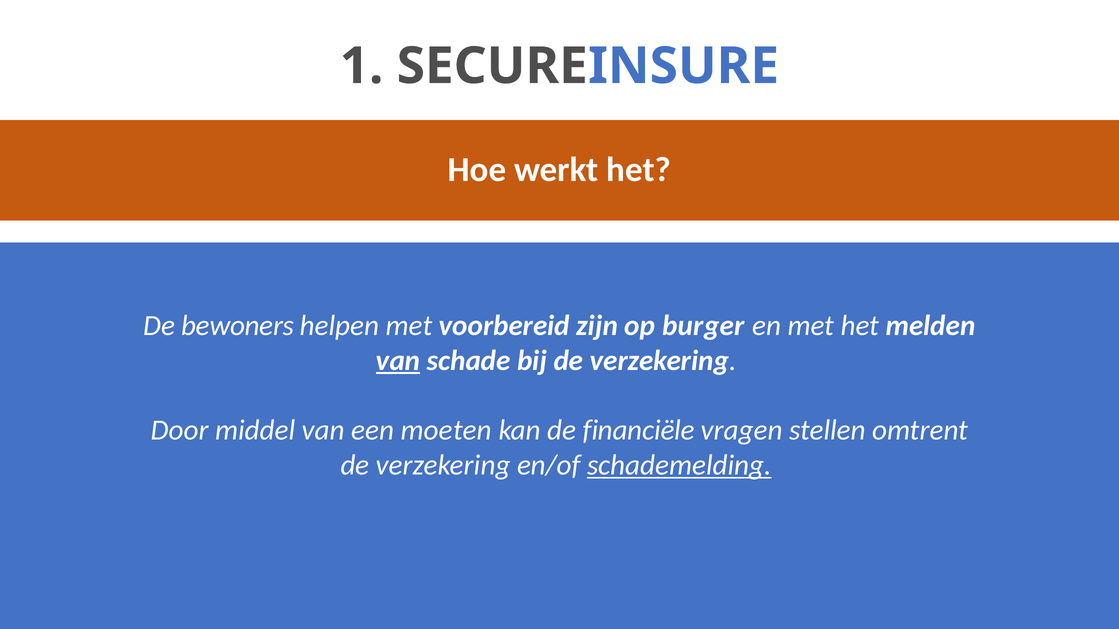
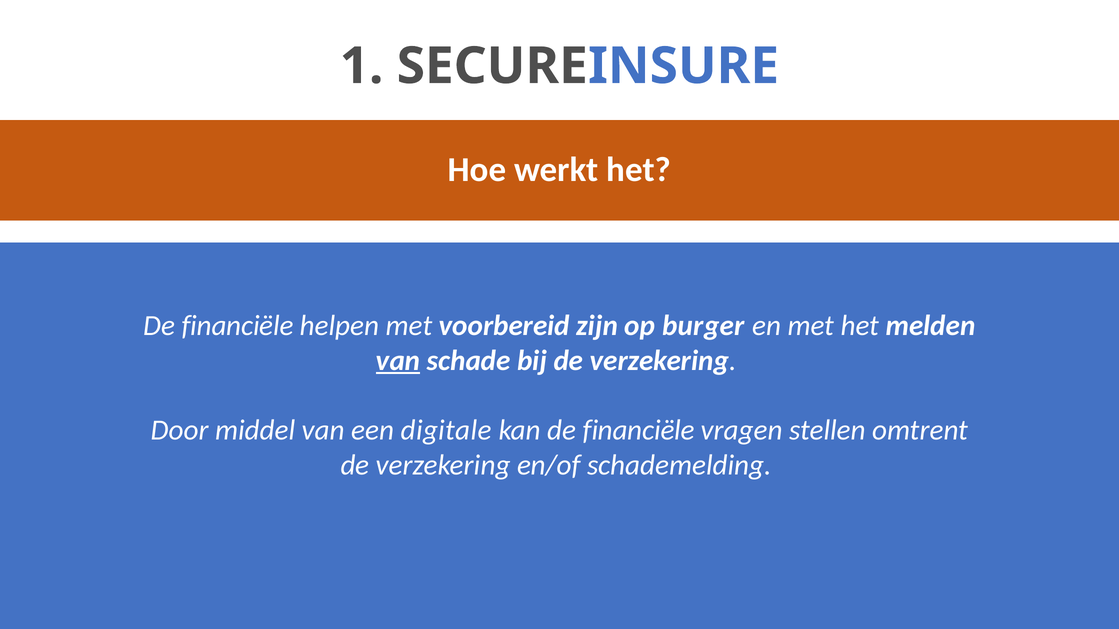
bewoners at (238, 326): bewoners -> financiële
moeten: moeten -> digitale
schademelding underline: present -> none
